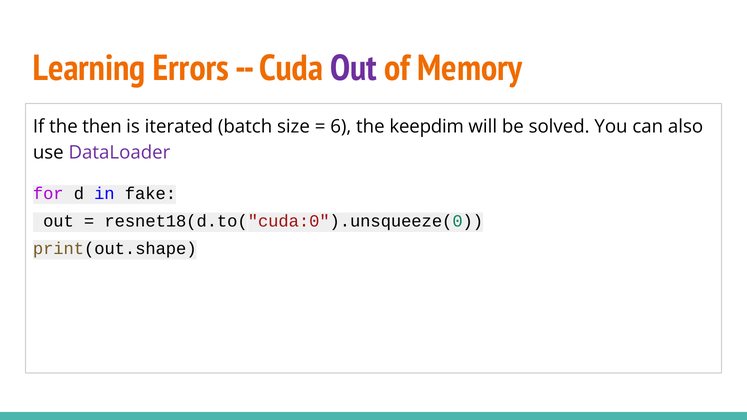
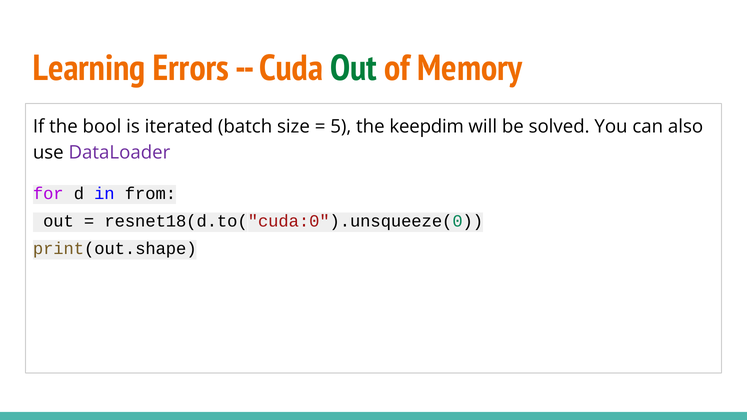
Out at (354, 68) colour: purple -> green
then: then -> bool
6: 6 -> 5
fake: fake -> from
